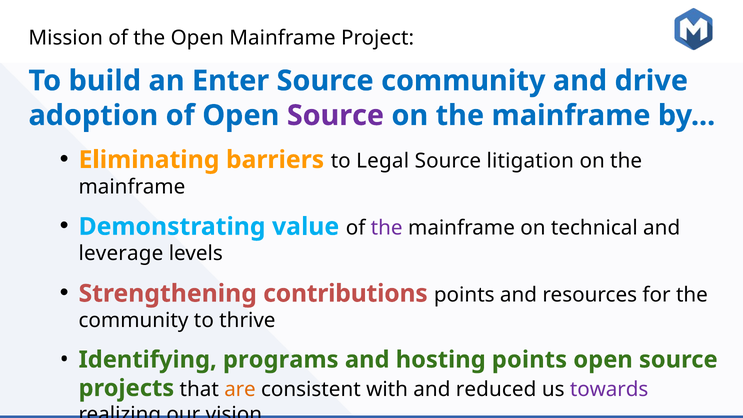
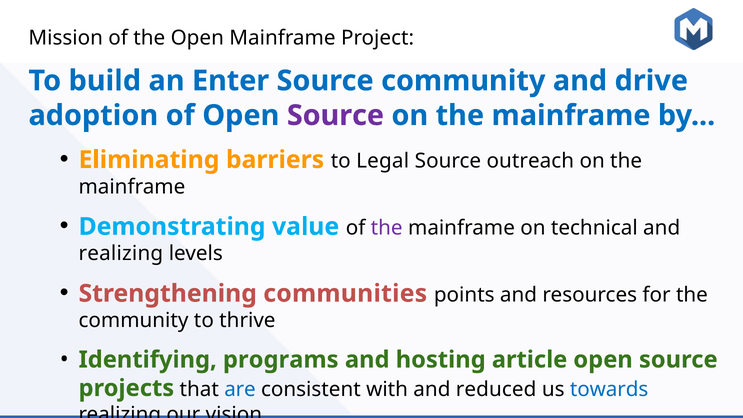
litigation: litigation -> outreach
leverage at (121, 254): leverage -> realizing
contributions: contributions -> communities
hosting points: points -> article
are colour: orange -> blue
towards colour: purple -> blue
